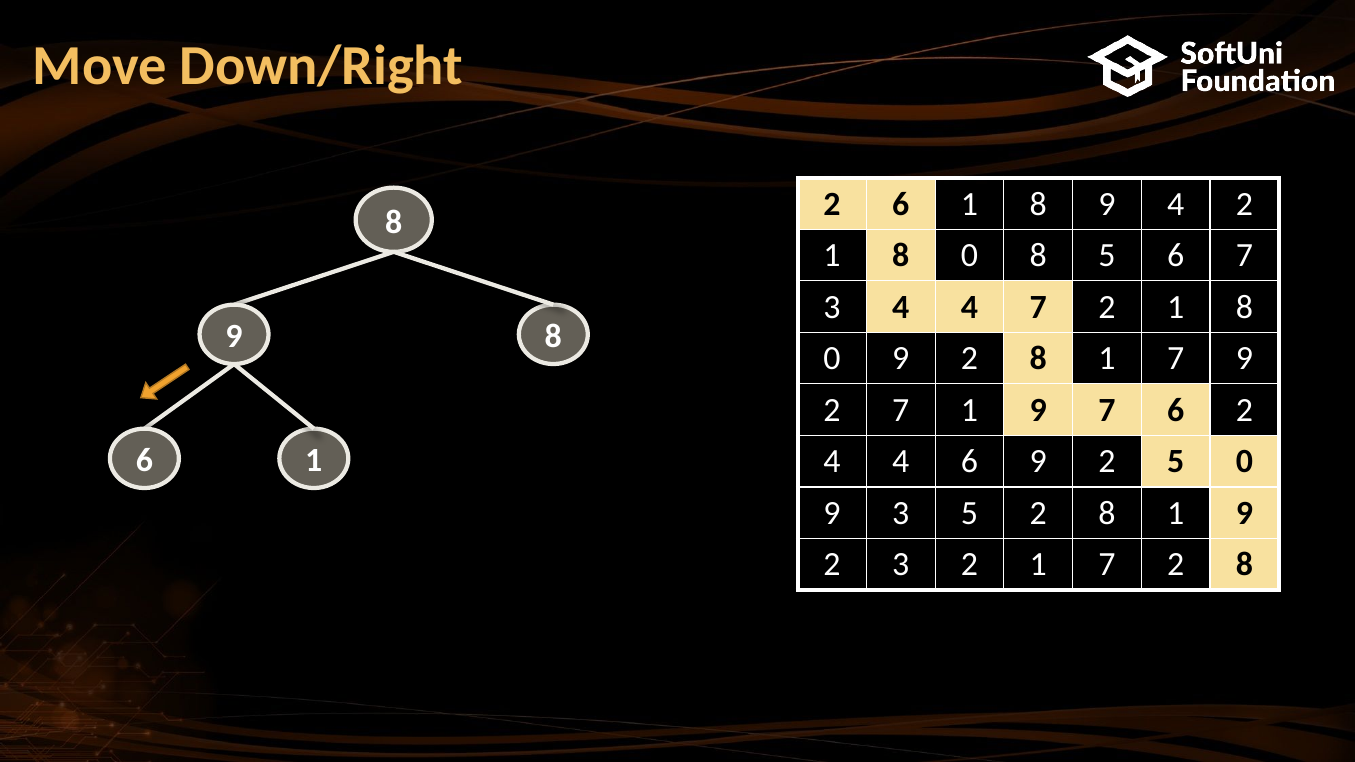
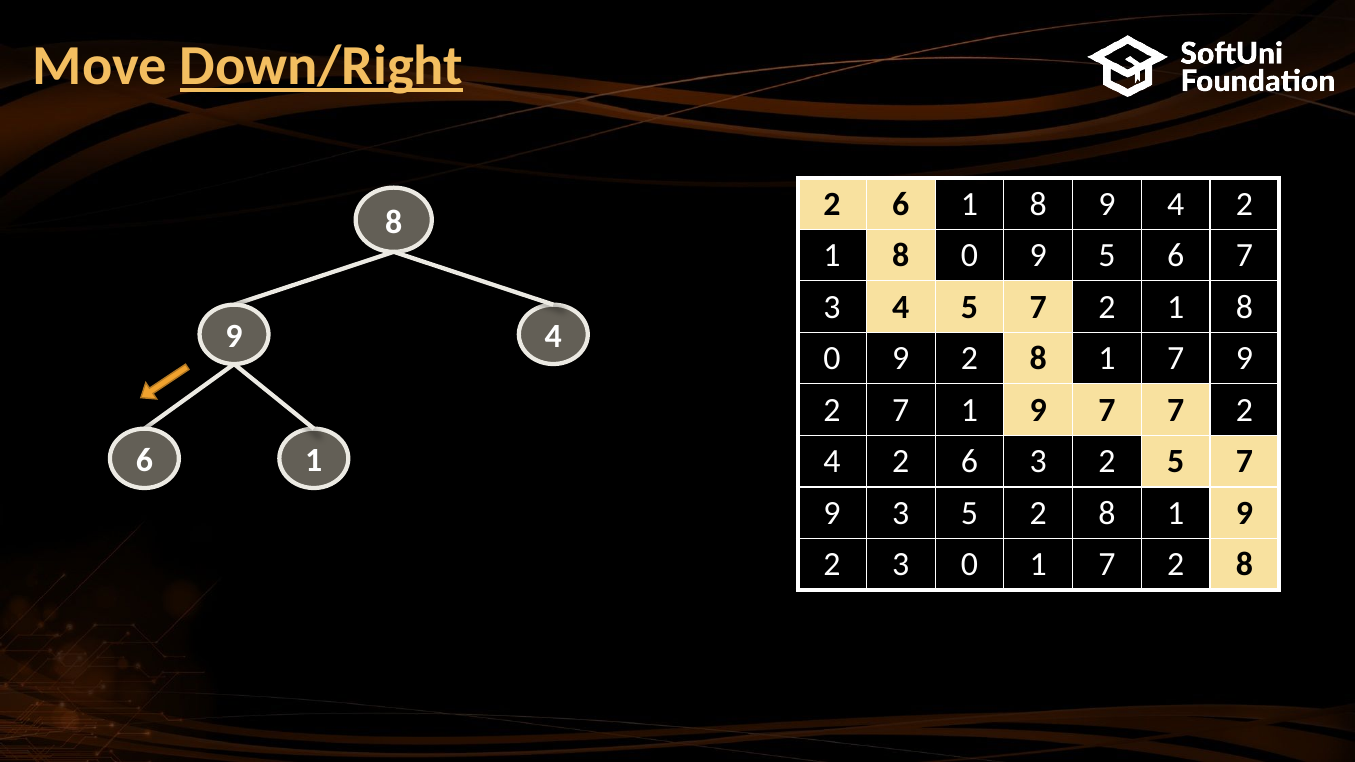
Down/Right underline: none -> present
8 at (1038, 256): 8 -> 9
3 4 4: 4 -> 5
8 at (553, 337): 8 -> 4
7 6: 6 -> 7
4 at (901, 462): 4 -> 2
6 9: 9 -> 3
2 5 0: 0 -> 7
3 2: 2 -> 0
